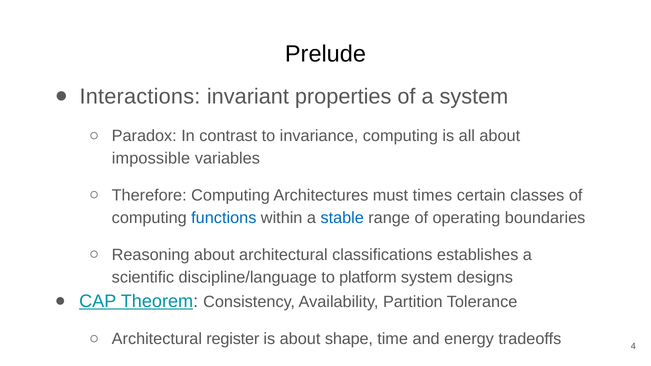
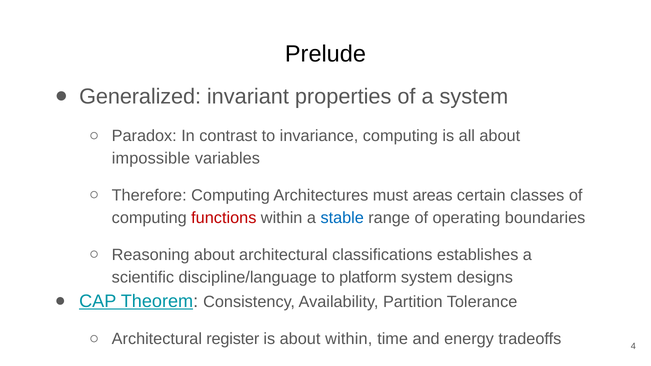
Interactions: Interactions -> Generalized
times: times -> areas
functions colour: blue -> red
about shape: shape -> within
